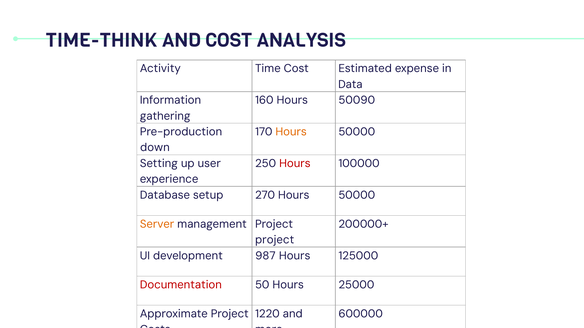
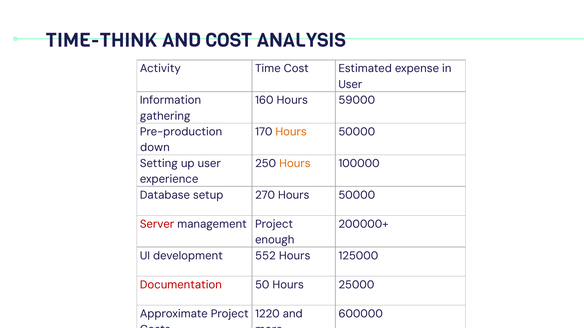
Data at (350, 84): Data -> User
50090: 50090 -> 59000
Hours at (295, 164) colour: red -> orange
Server colour: orange -> red
project at (275, 240): project -> enough
987: 987 -> 552
